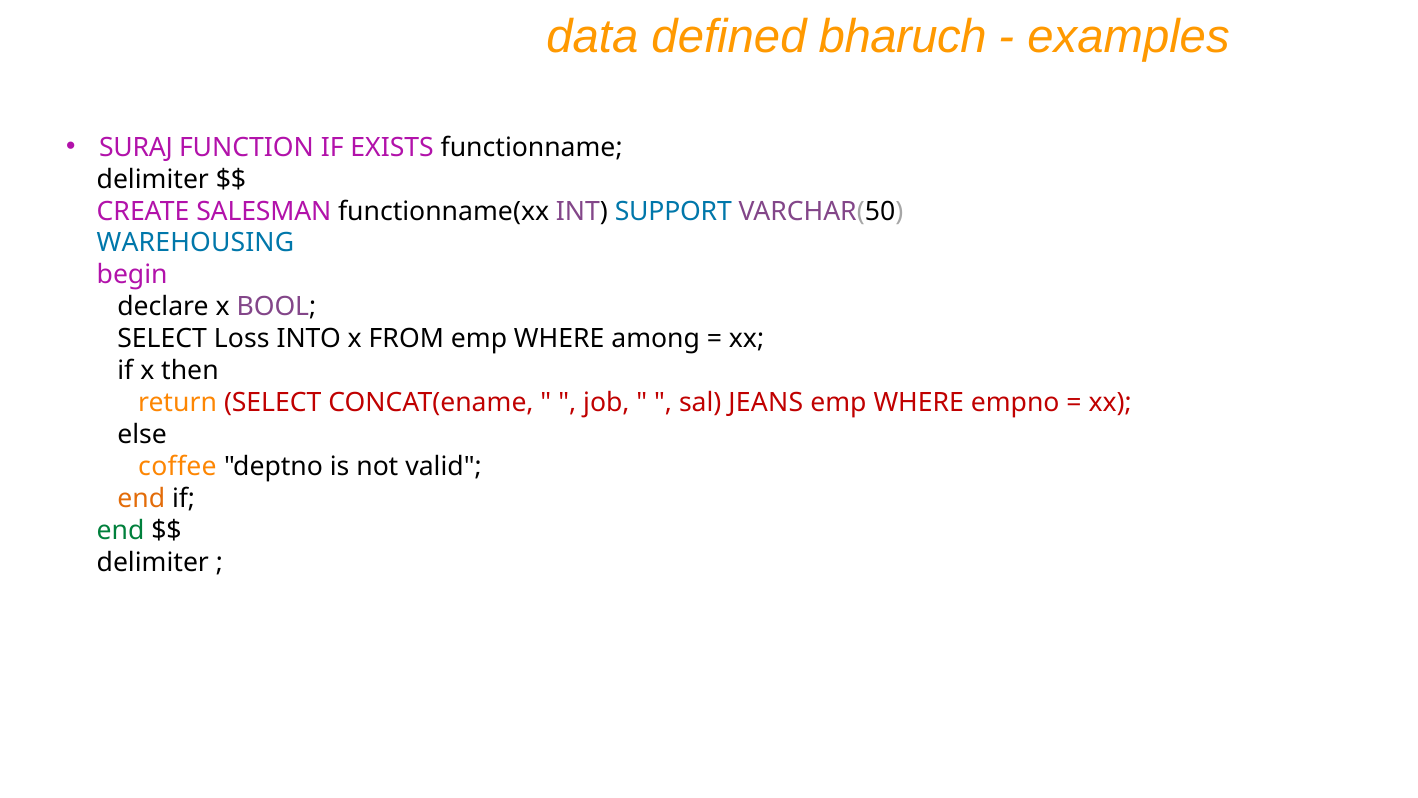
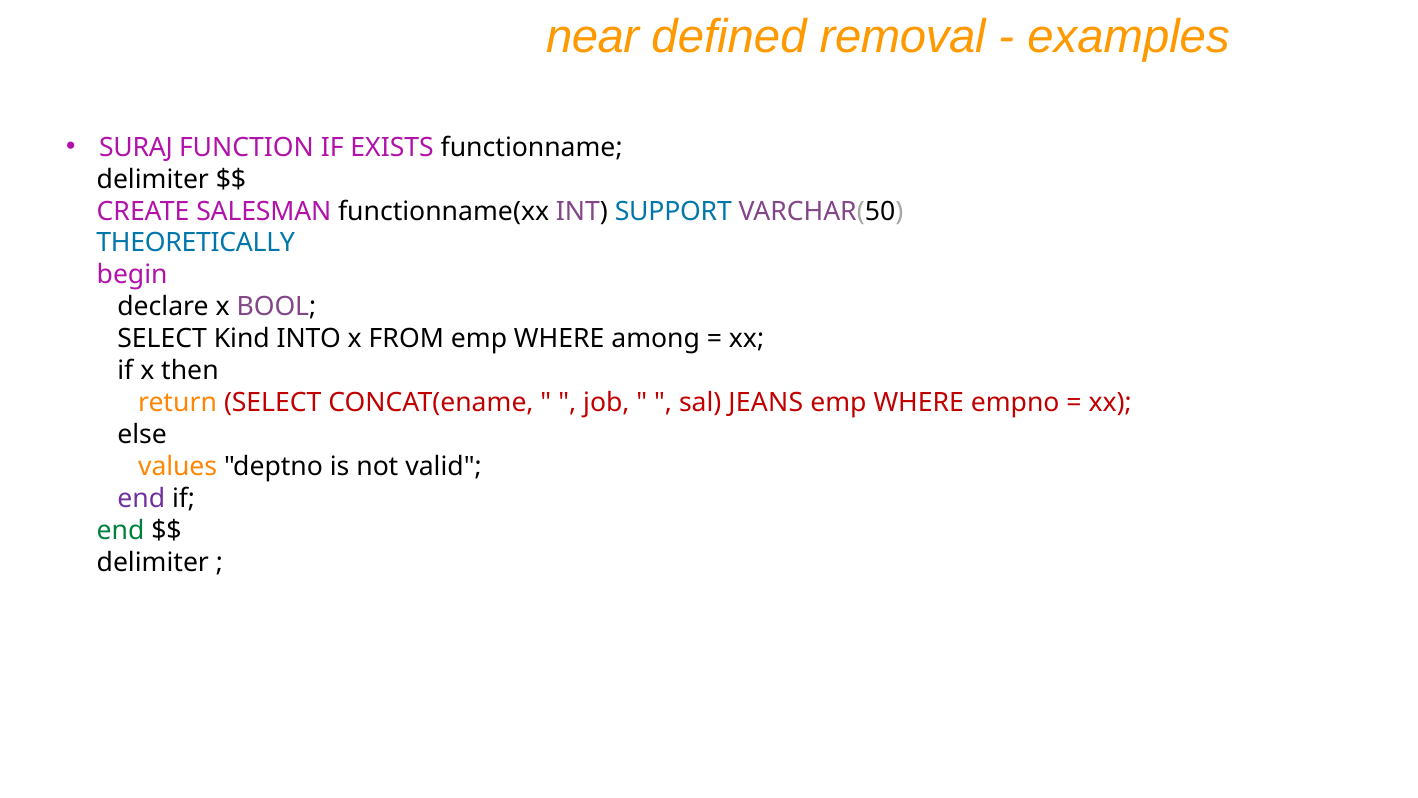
data: data -> near
bharuch: bharuch -> removal
WAREHOUSING: WAREHOUSING -> THEORETICALLY
Loss: Loss -> Kind
coffee: coffee -> values
end at (141, 498) colour: orange -> purple
